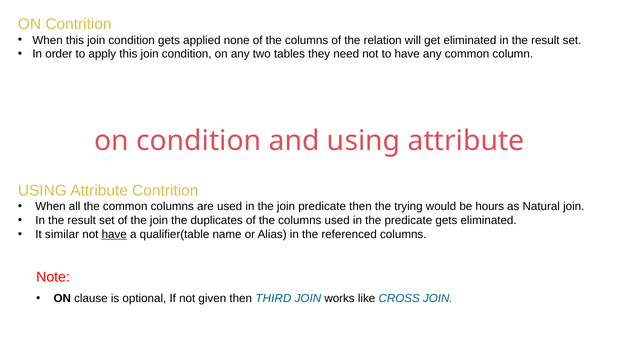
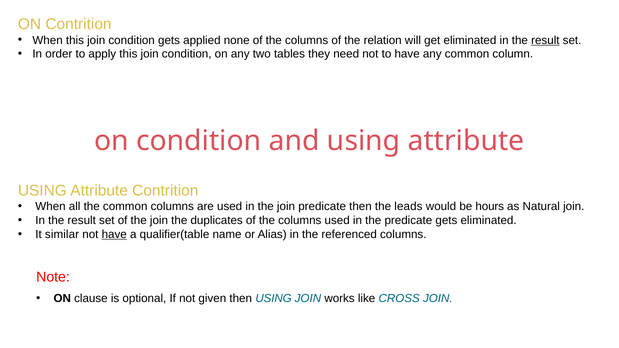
result at (545, 40) underline: none -> present
trying: trying -> leads
then THIRD: THIRD -> USING
